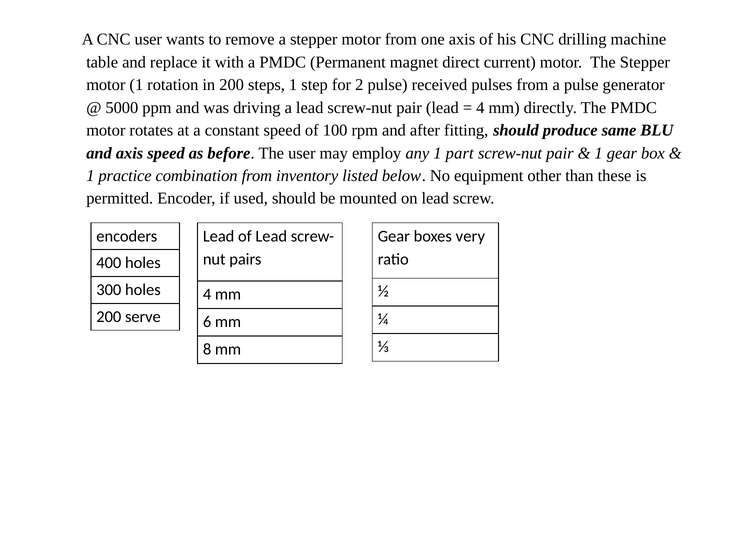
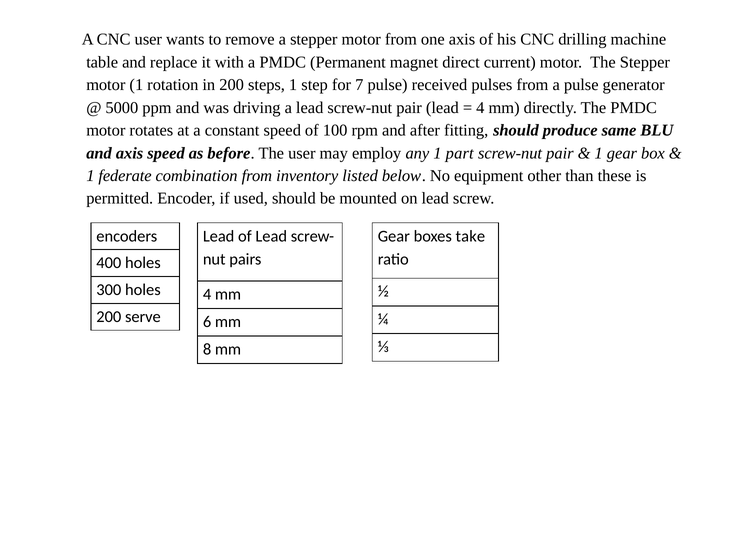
2: 2 -> 7
practice: practice -> federate
very: very -> take
